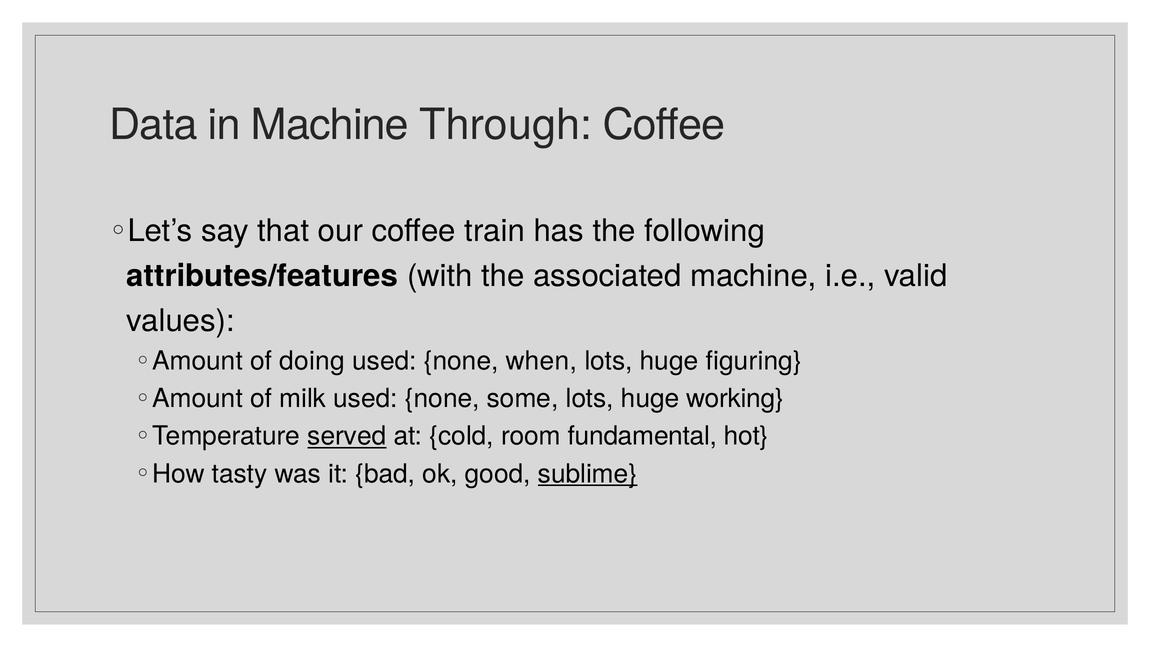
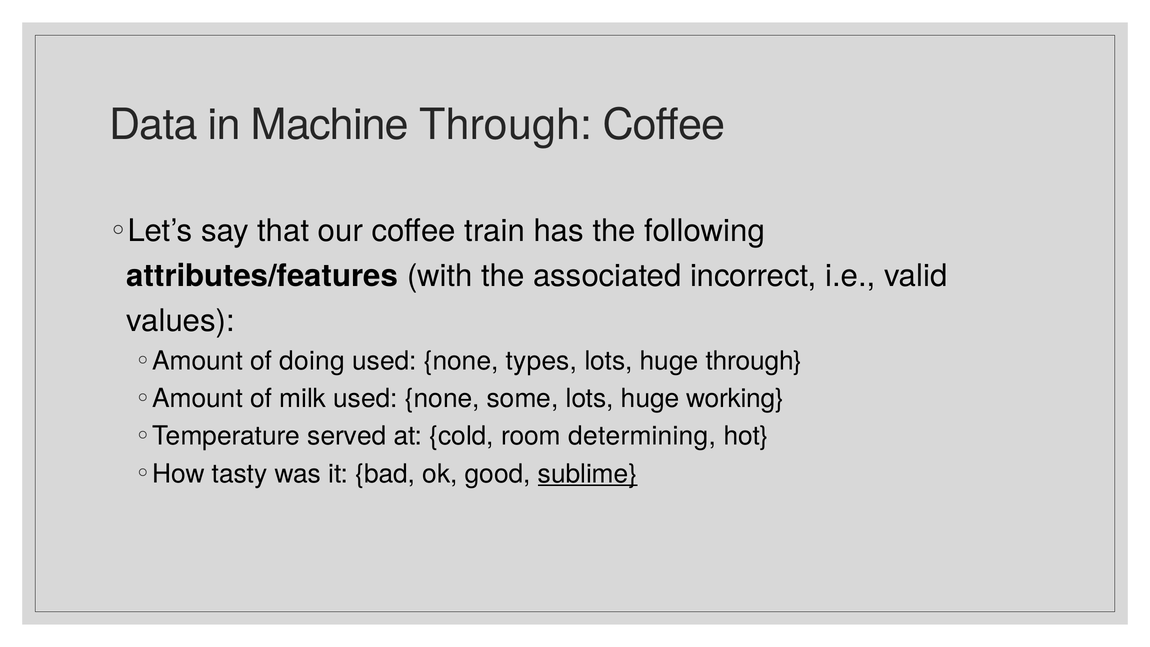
associated machine: machine -> incorrect
when: when -> types
huge figuring: figuring -> through
served underline: present -> none
fundamental: fundamental -> determining
